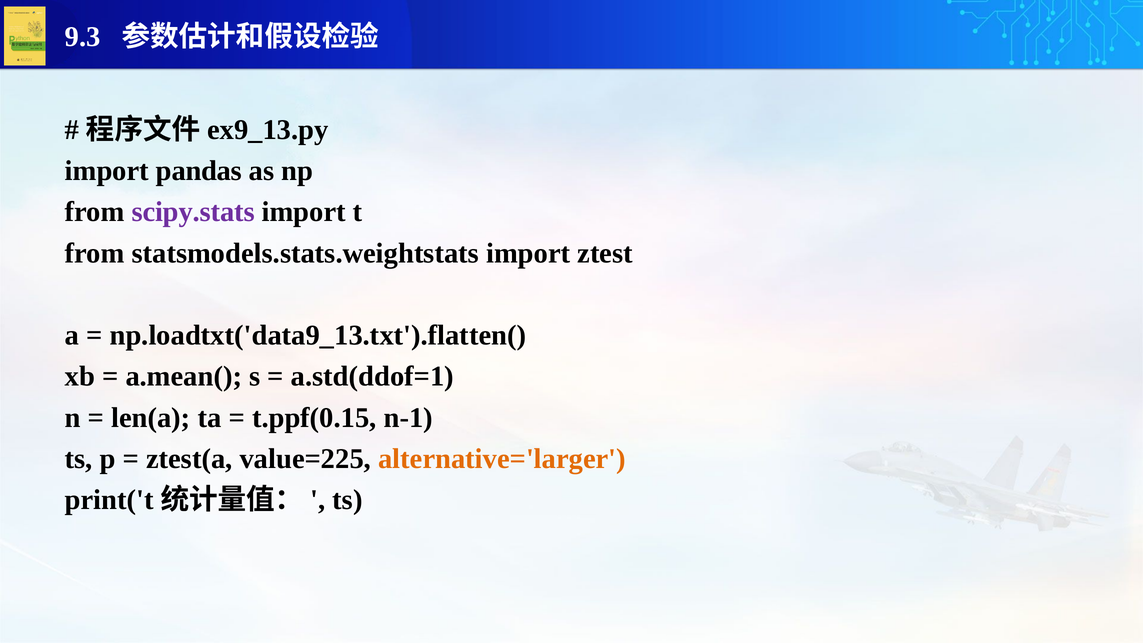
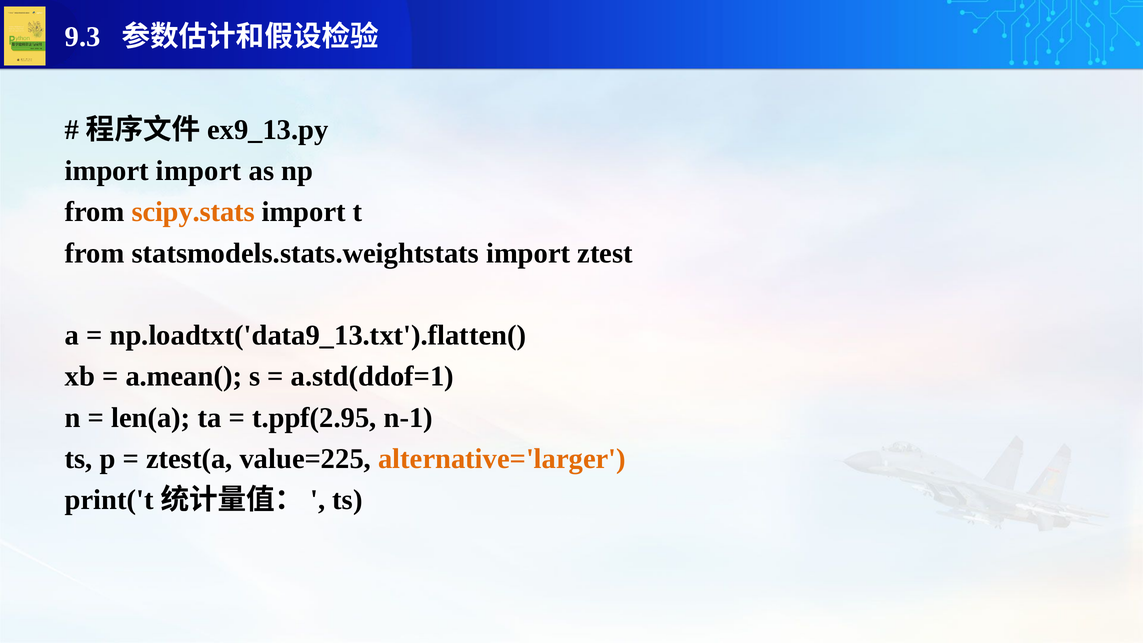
import pandas: pandas -> import
scipy.stats colour: purple -> orange
t.ppf(0.15: t.ppf(0.15 -> t.ppf(2.95
